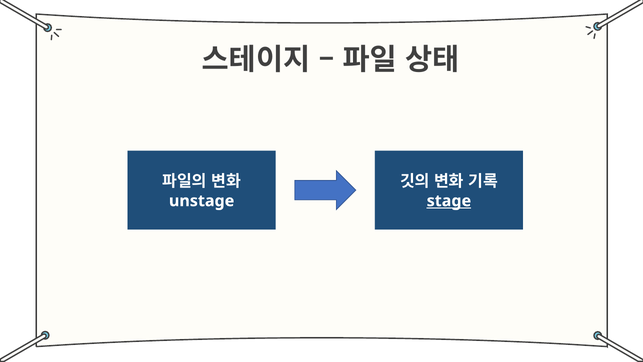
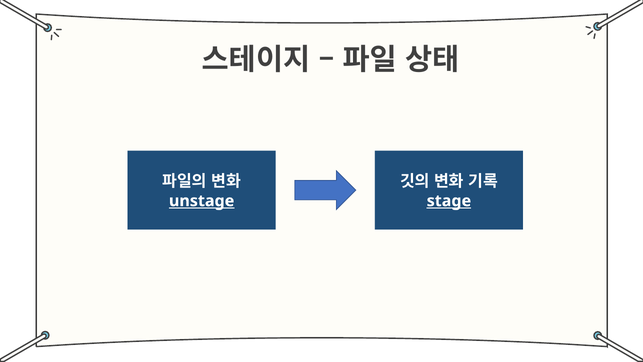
unstage underline: none -> present
